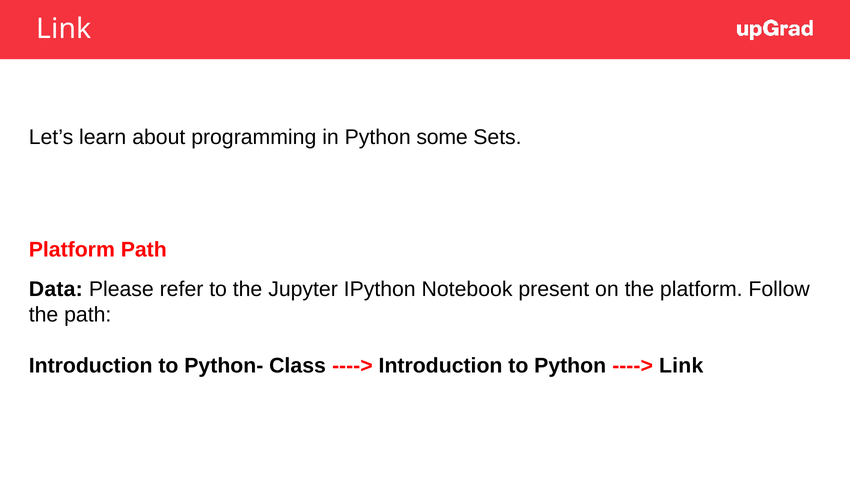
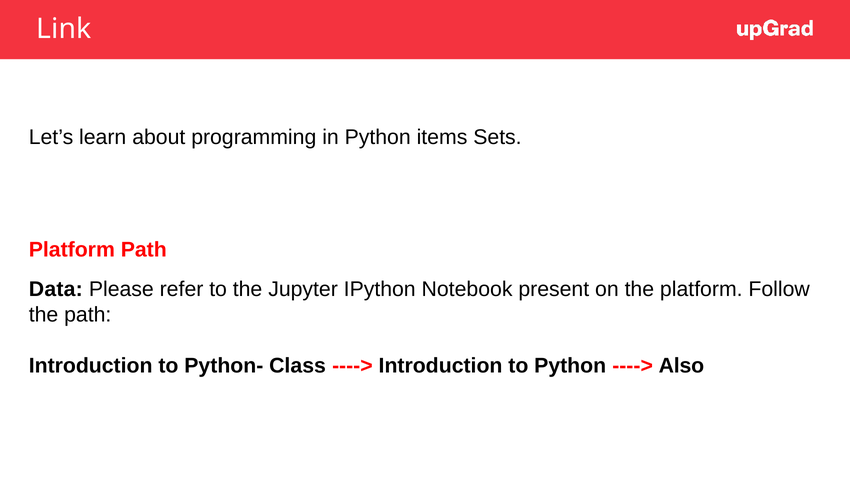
some: some -> items
Link at (681, 366): Link -> Also
